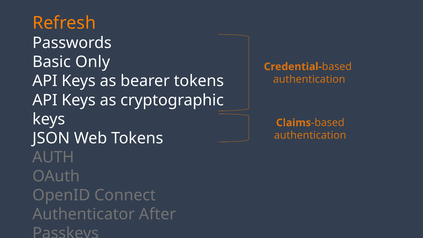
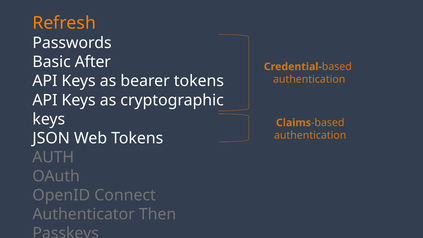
Only: Only -> After
After: After -> Then
